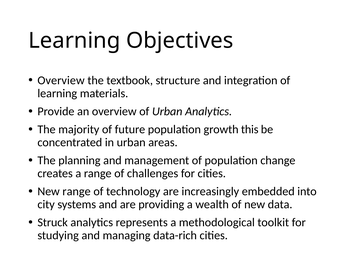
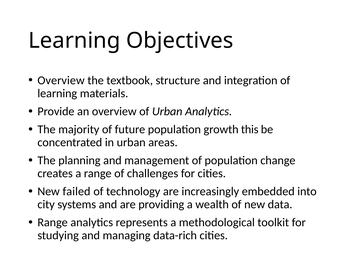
New range: range -> failed
Struck at (53, 222): Struck -> Range
